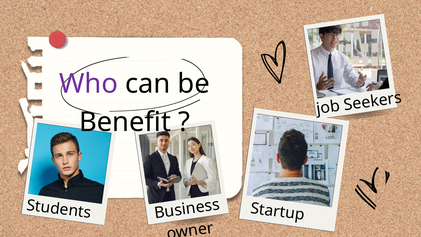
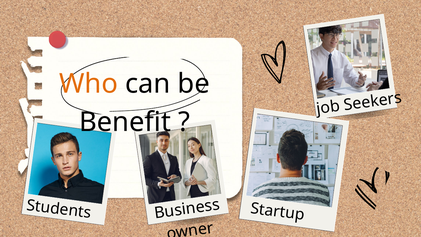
Who colour: purple -> orange
